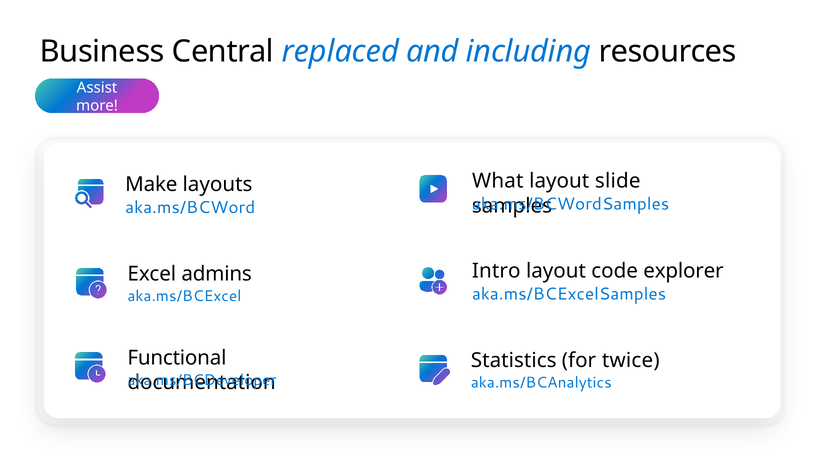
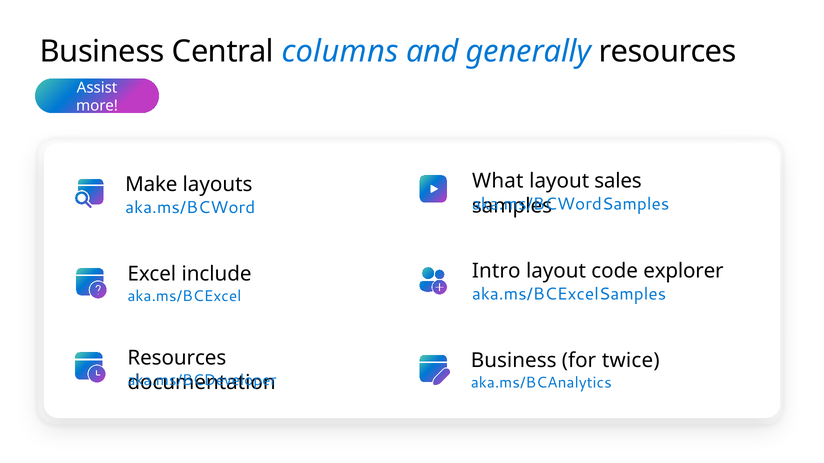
replaced: replaced -> columns
including: including -> generally
slide: slide -> sales
admins: admins -> include
Functional at (177, 358): Functional -> Resources
Statistics at (514, 361): Statistics -> Business
